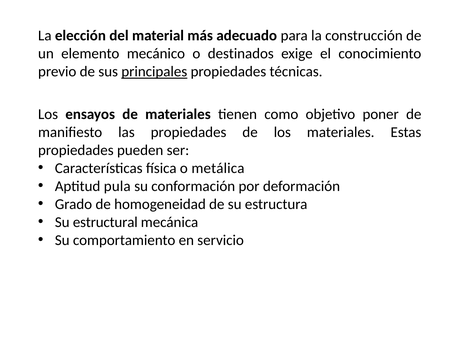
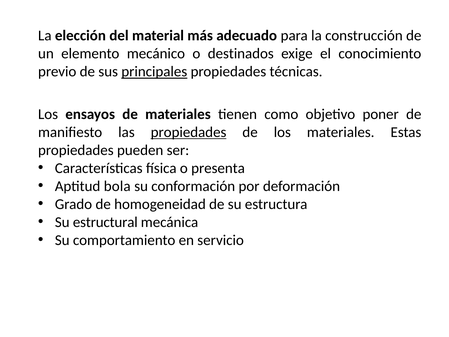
propiedades at (189, 132) underline: none -> present
metálica: metálica -> presenta
pula: pula -> bola
